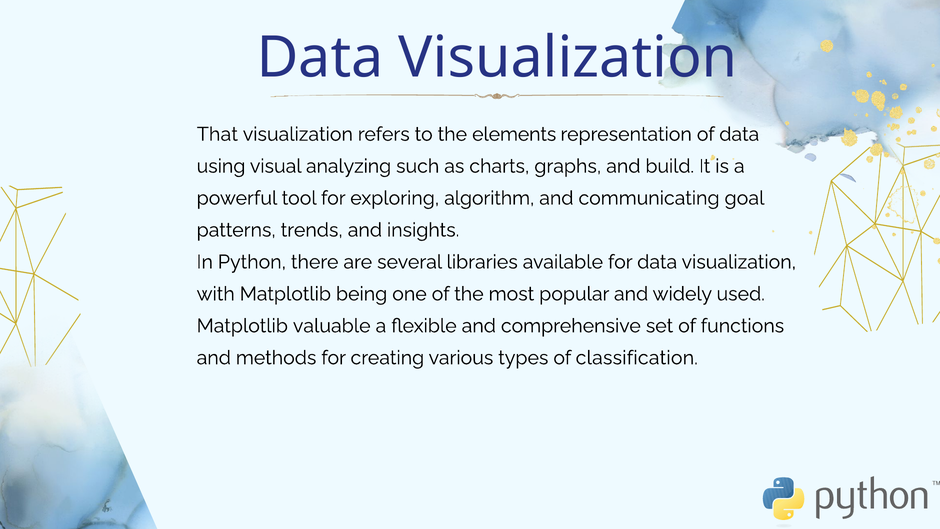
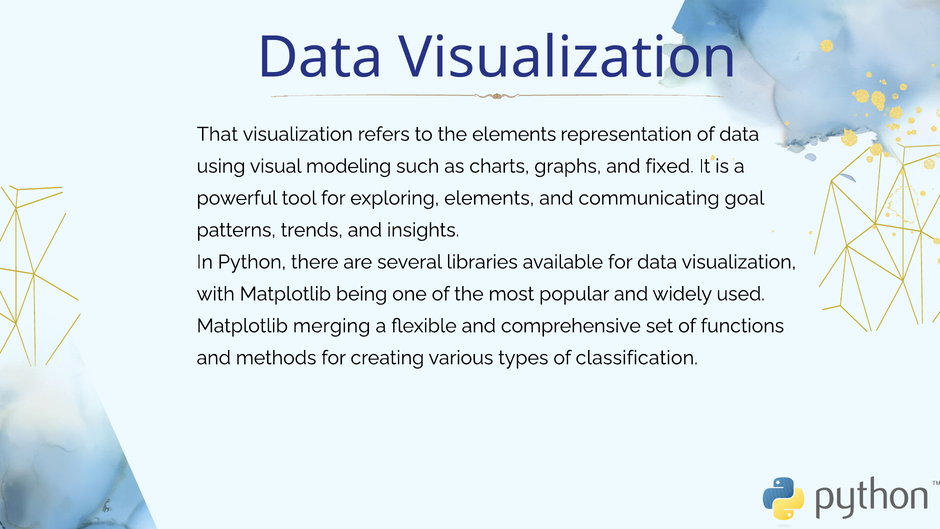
analyzing: analyzing -> modeling
build: build -> fixed
exploring algorithm: algorithm -> elements
valuable: valuable -> merging
